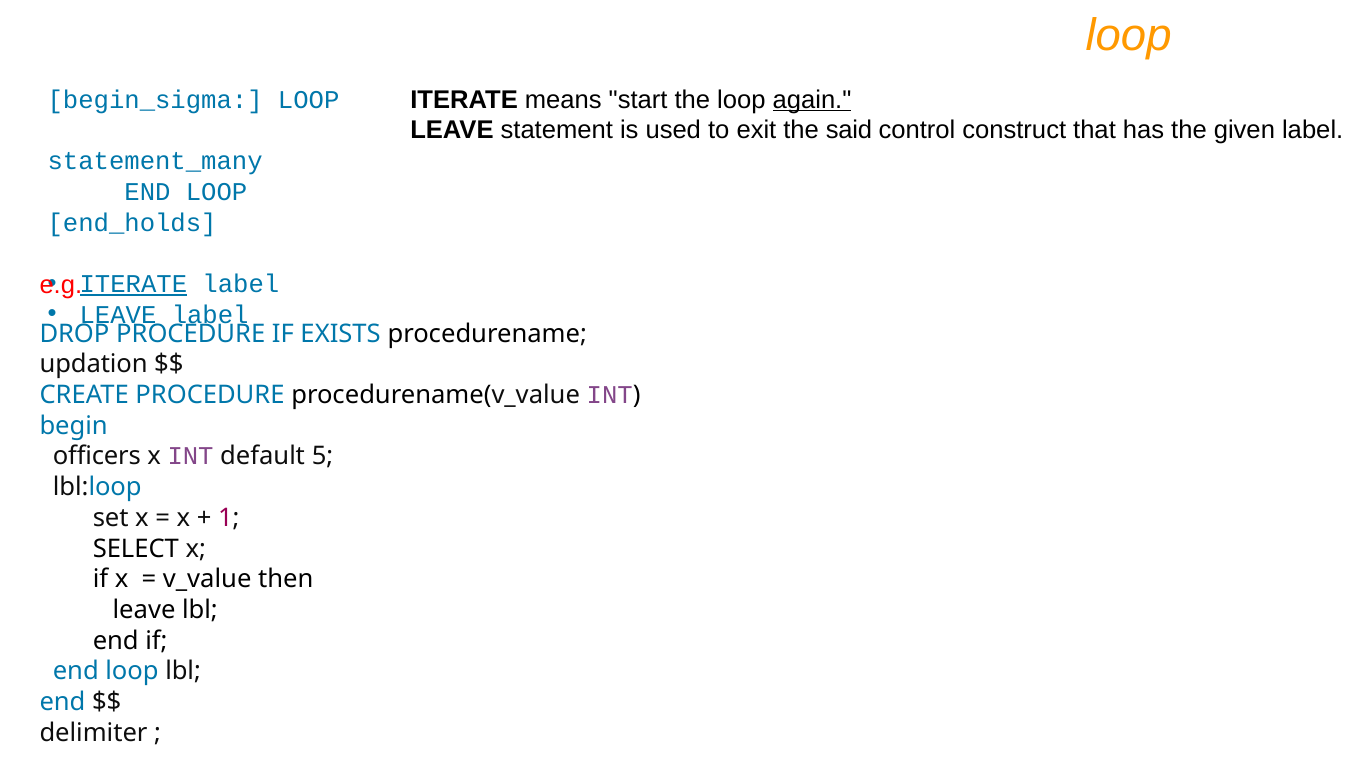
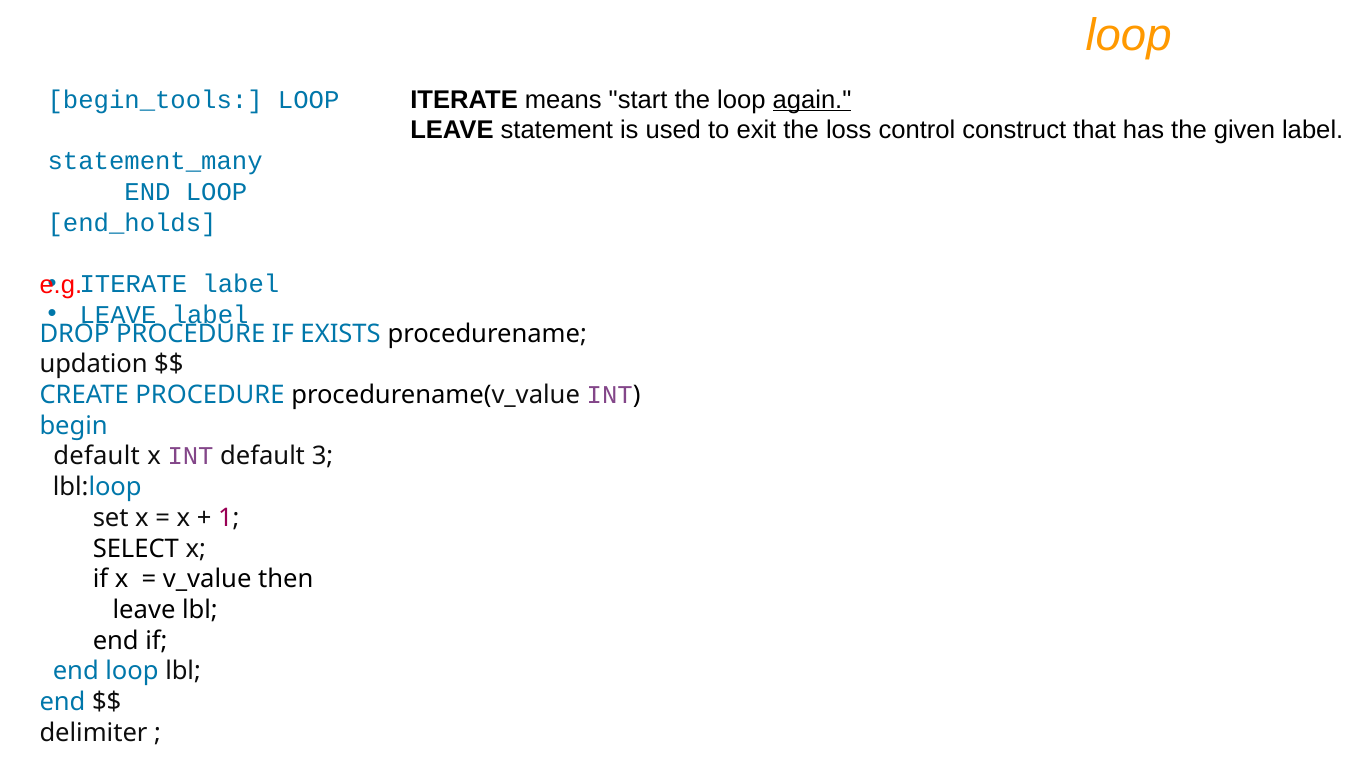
begin_sigma: begin_sigma -> begin_tools
said: said -> loss
ITERATE at (133, 284) underline: present -> none
officers at (97, 456): officers -> default
5: 5 -> 3
